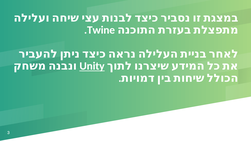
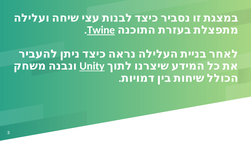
Twine underline: none -> present
